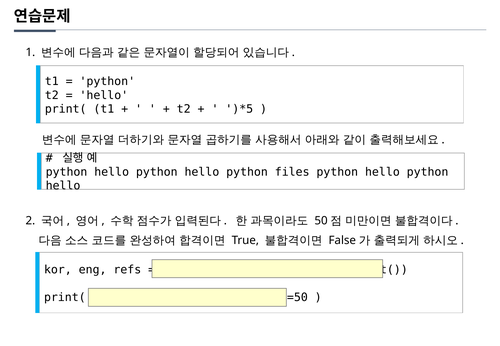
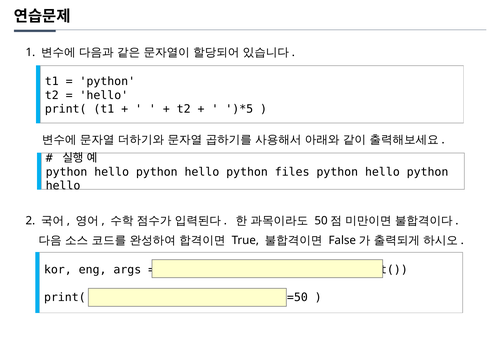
refs: refs -> args
